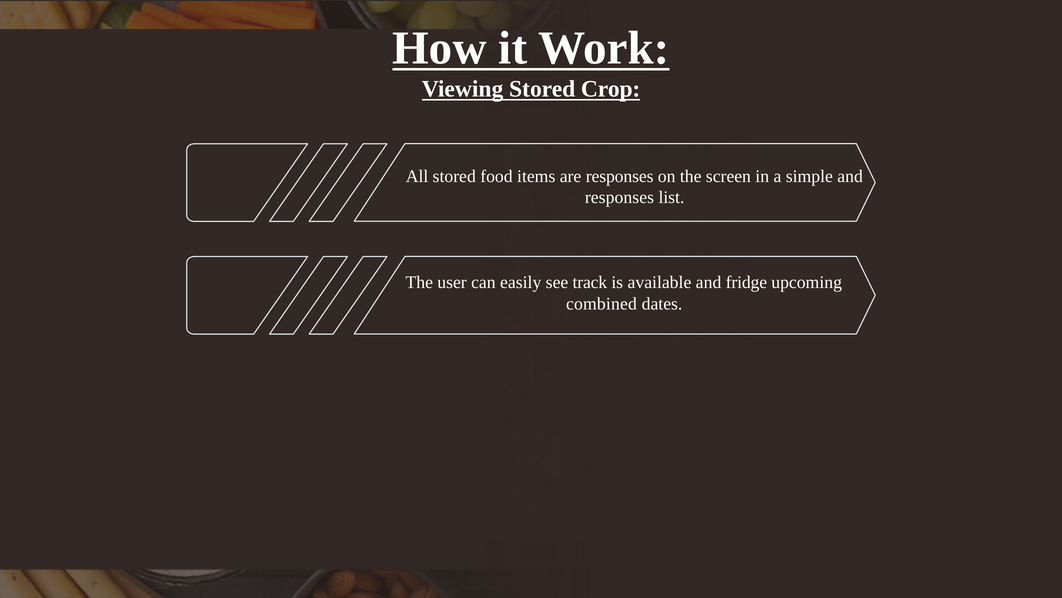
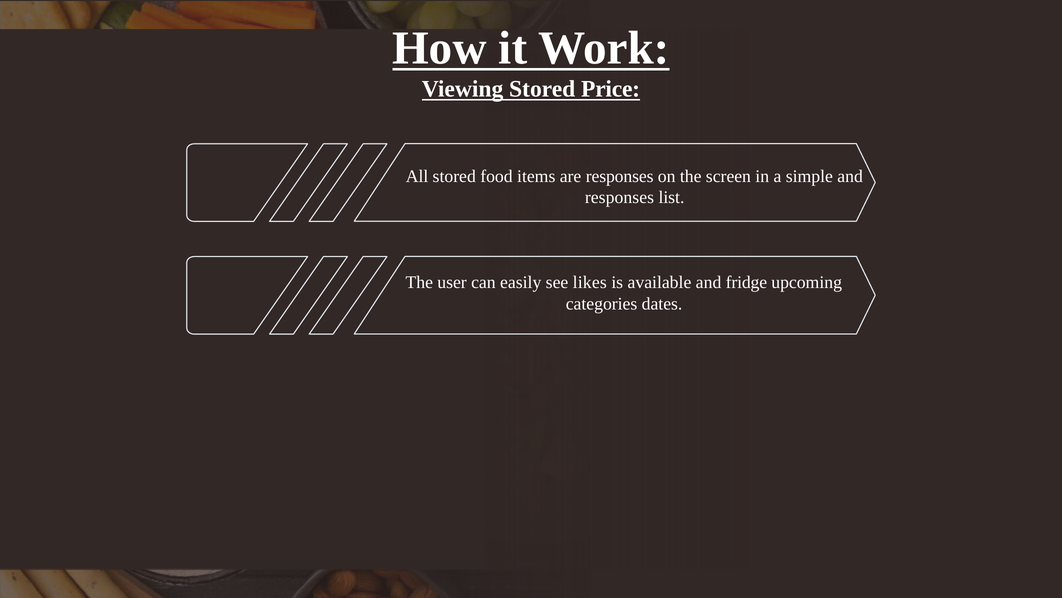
Crop: Crop -> Price
track: track -> likes
combined: combined -> categories
